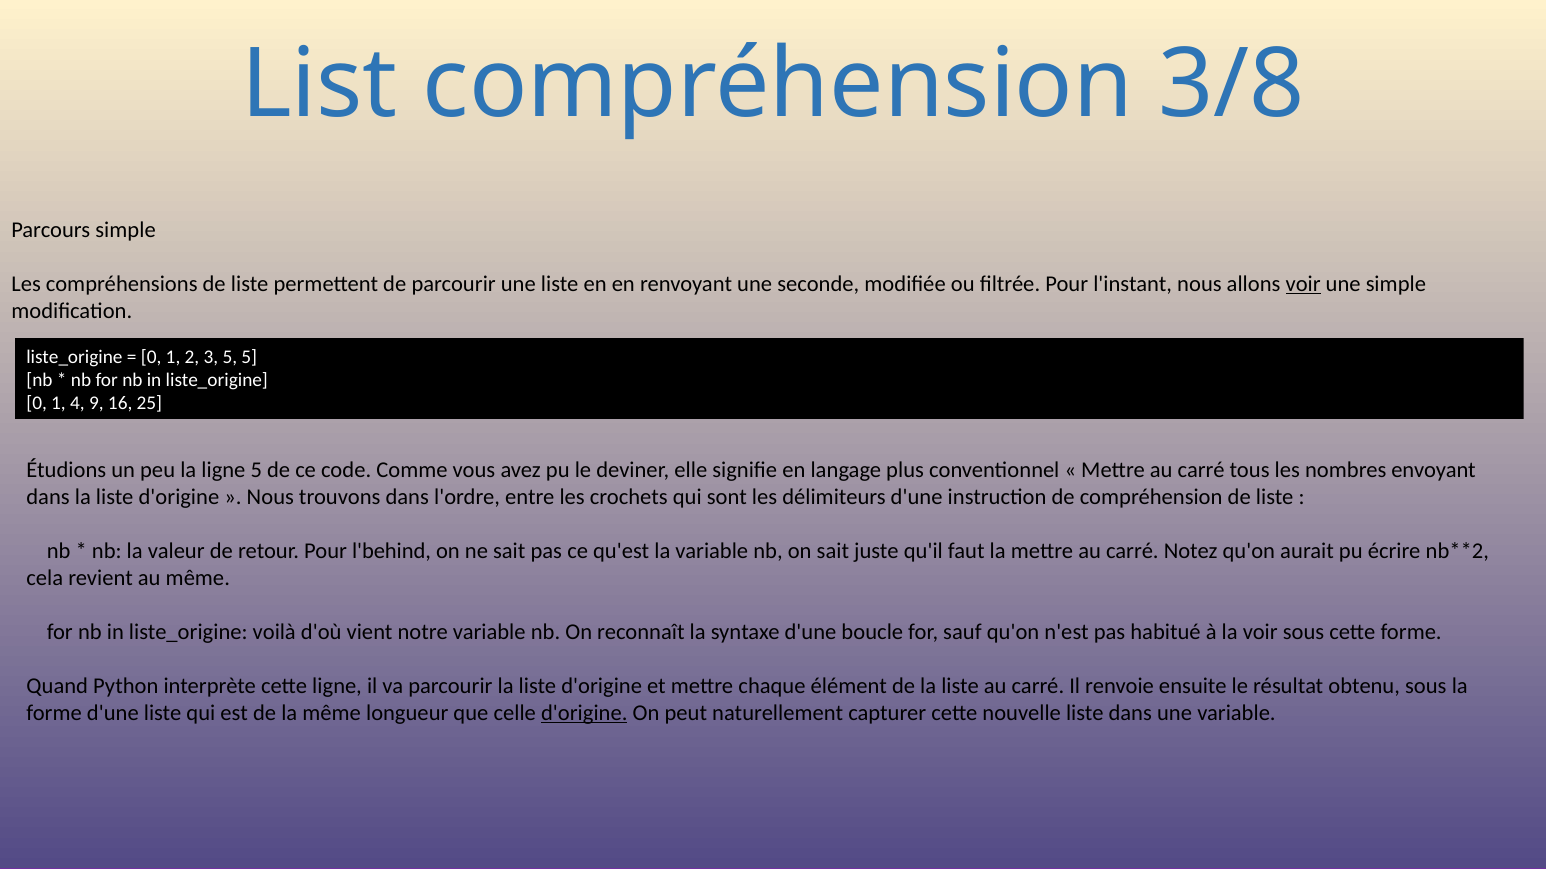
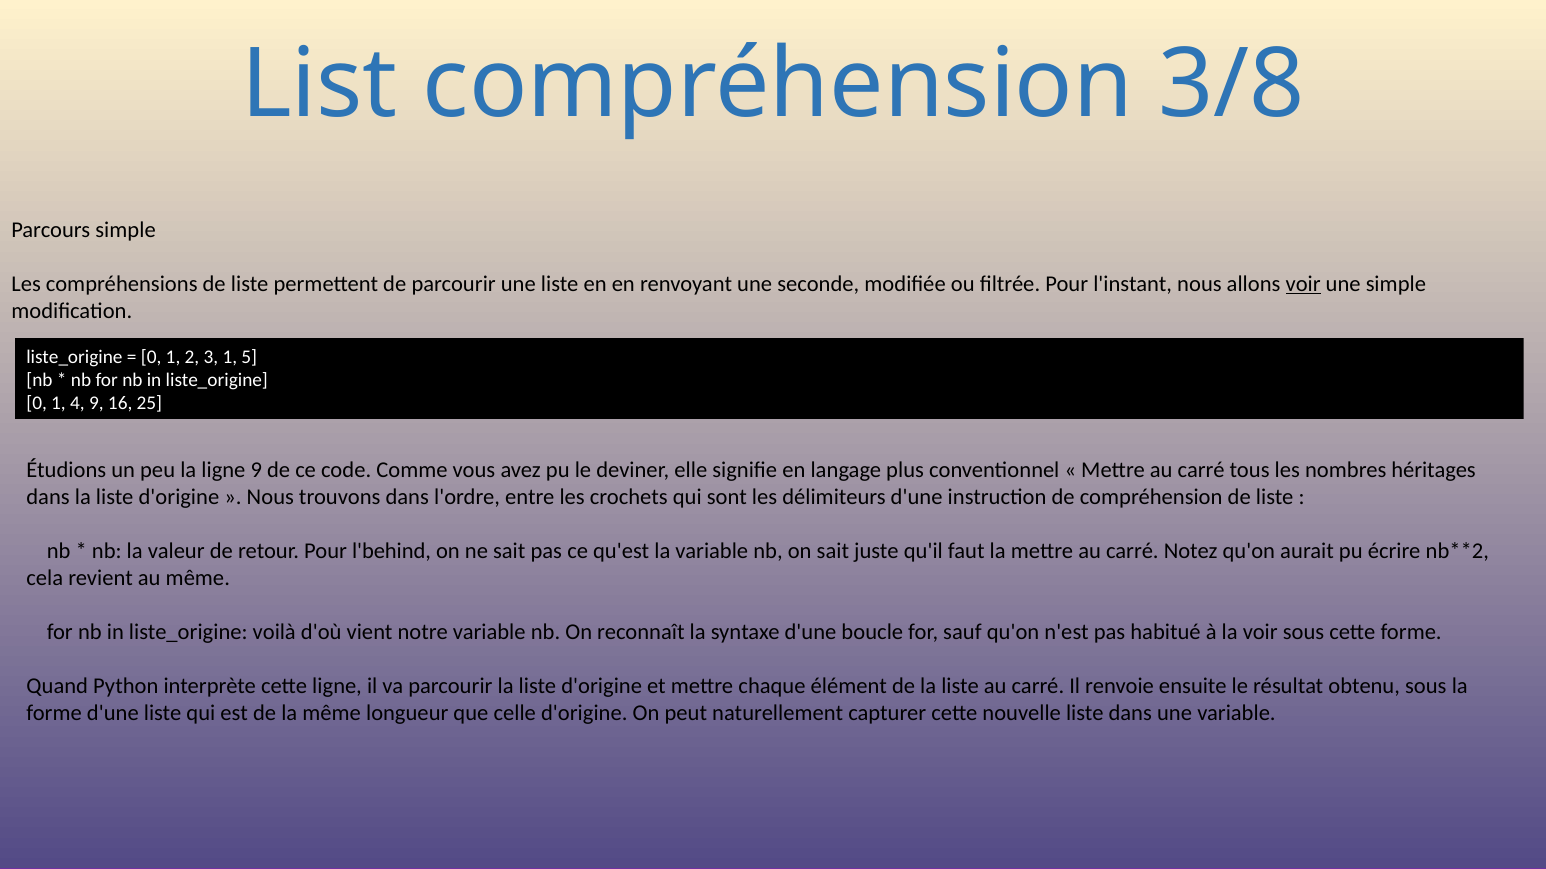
3 5: 5 -> 1
ligne 5: 5 -> 9
envoyant: envoyant -> héritages
d'origine at (584, 714) underline: present -> none
